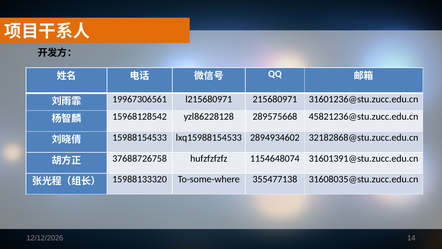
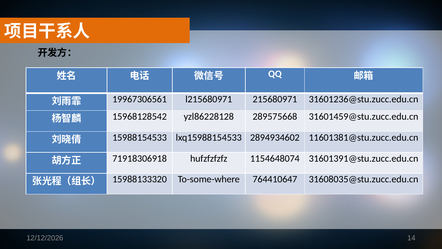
45821236@stu.zucc.edu.cn: 45821236@stu.zucc.edu.cn -> 31601459@stu.zucc.edu.cn
32182868@stu.zucc.edu.cn: 32182868@stu.zucc.edu.cn -> 11601381@stu.zucc.edu.cn
37688726758: 37688726758 -> 71918306918
355477138: 355477138 -> 764410647
